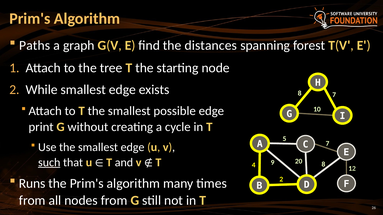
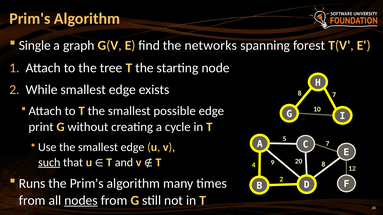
Paths: Paths -> Single
distances: distances -> networks
nodes underline: none -> present
